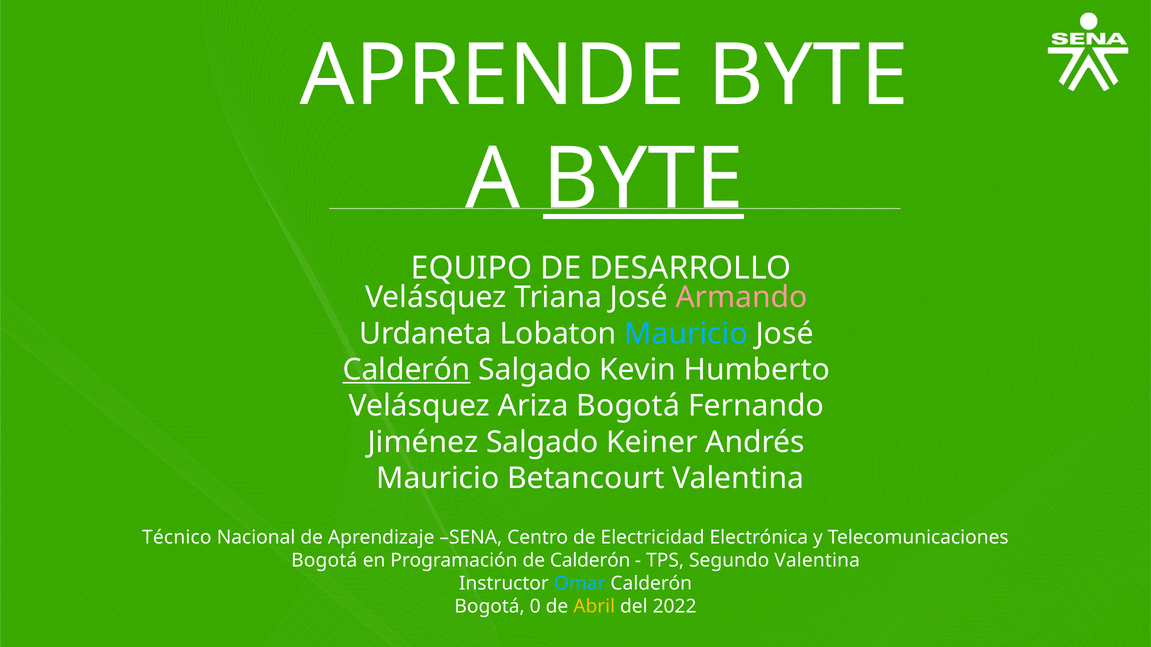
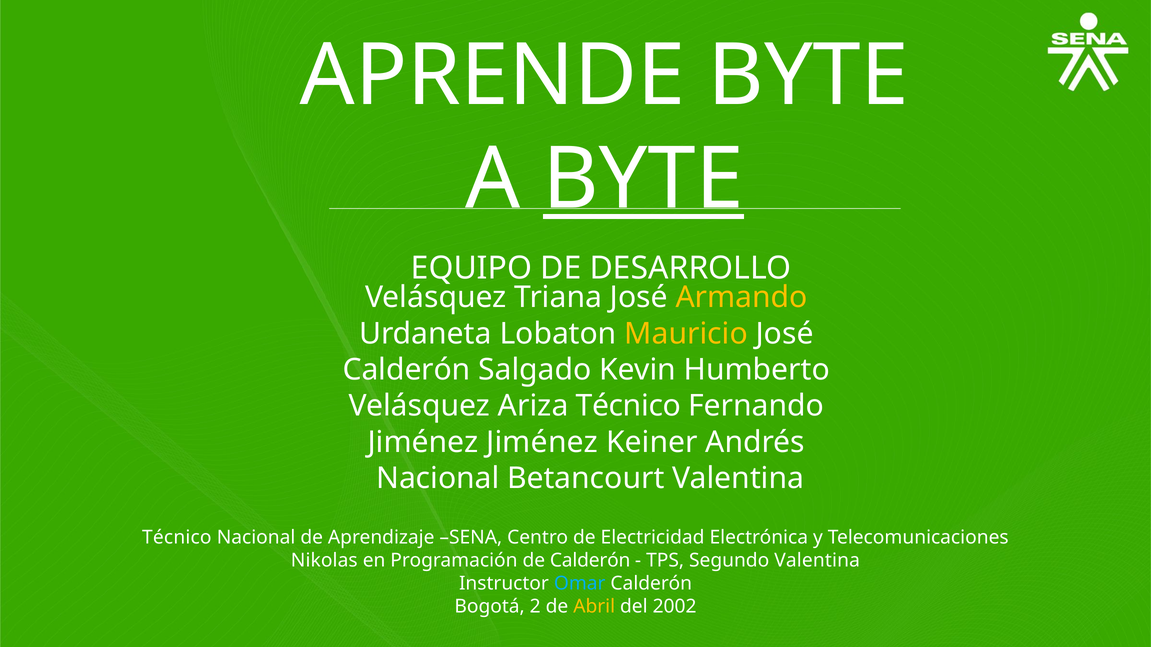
Armando colour: pink -> yellow
Mauricio at (686, 334) colour: light blue -> yellow
Calderón at (407, 370) underline: present -> none
Ariza Bogotá: Bogotá -> Técnico
Jiménez Salgado: Salgado -> Jiménez
Mauricio at (438, 479): Mauricio -> Nacional
Bogotá at (324, 561): Bogotá -> Nikolas
0: 0 -> 2
2022: 2022 -> 2002
